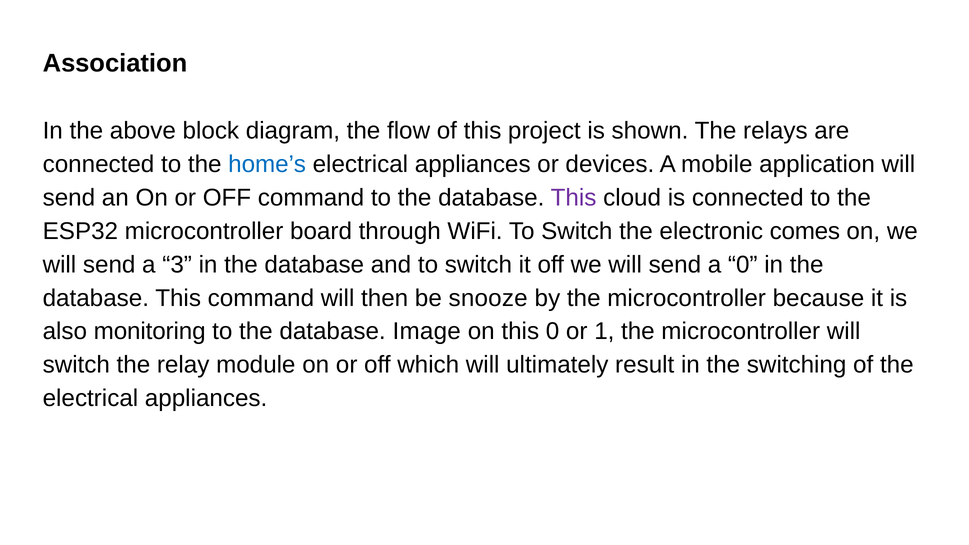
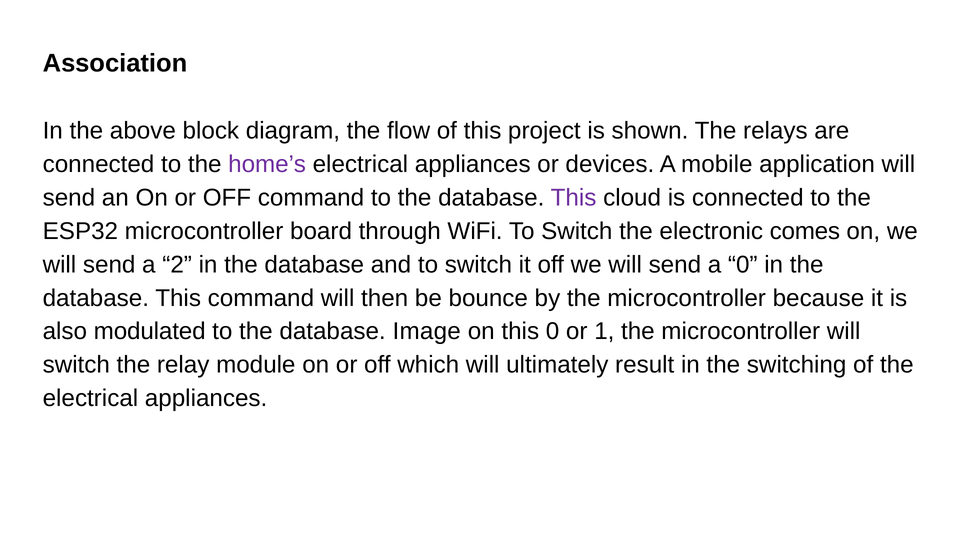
home’s colour: blue -> purple
3: 3 -> 2
snooze: snooze -> bounce
monitoring: monitoring -> modulated
